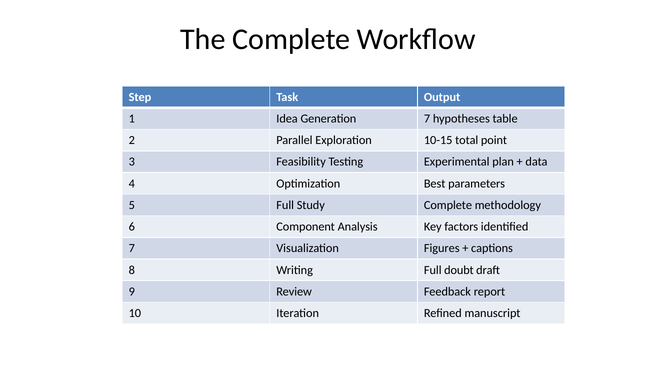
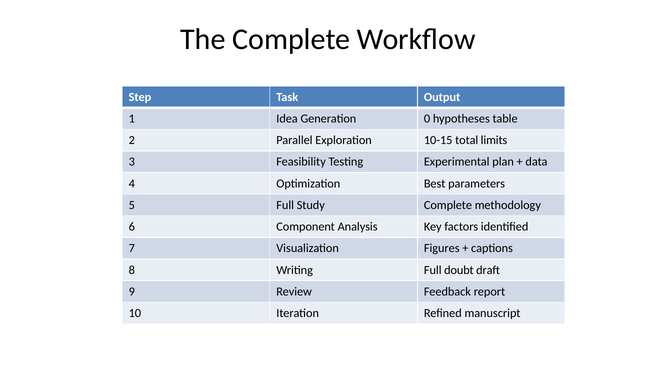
Generation 7: 7 -> 0
point: point -> limits
